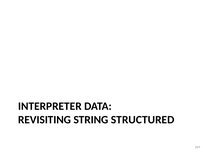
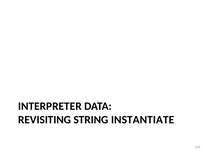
STRUCTURED: STRUCTURED -> INSTANTIATE
